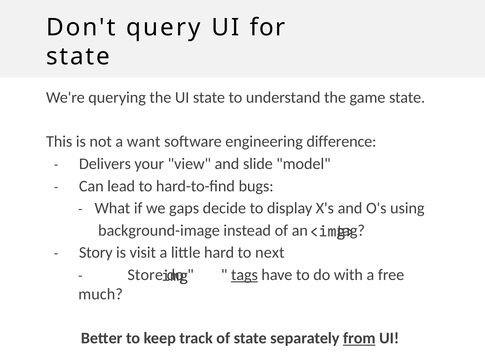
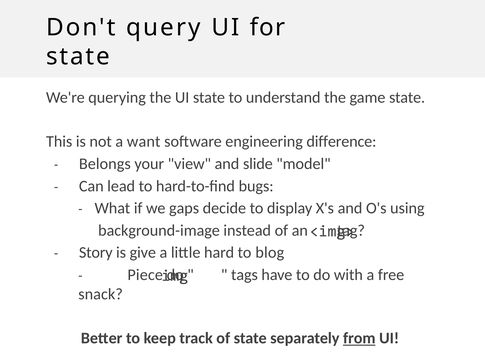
Delivers: Delivers -> Belongs
visit: visit -> give
next: next -> blog
Store: Store -> Piece
tags underline: present -> none
much: much -> snack
